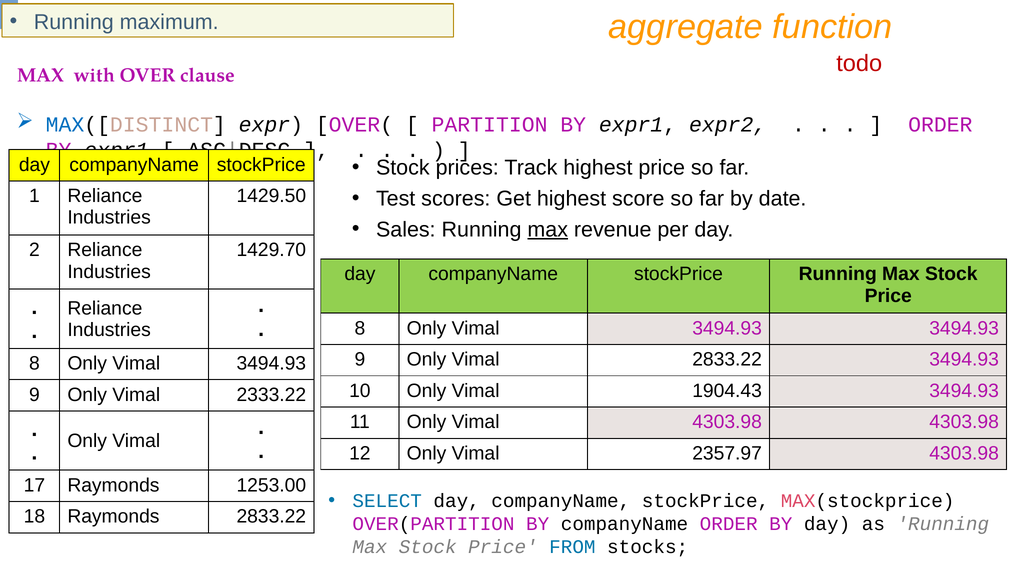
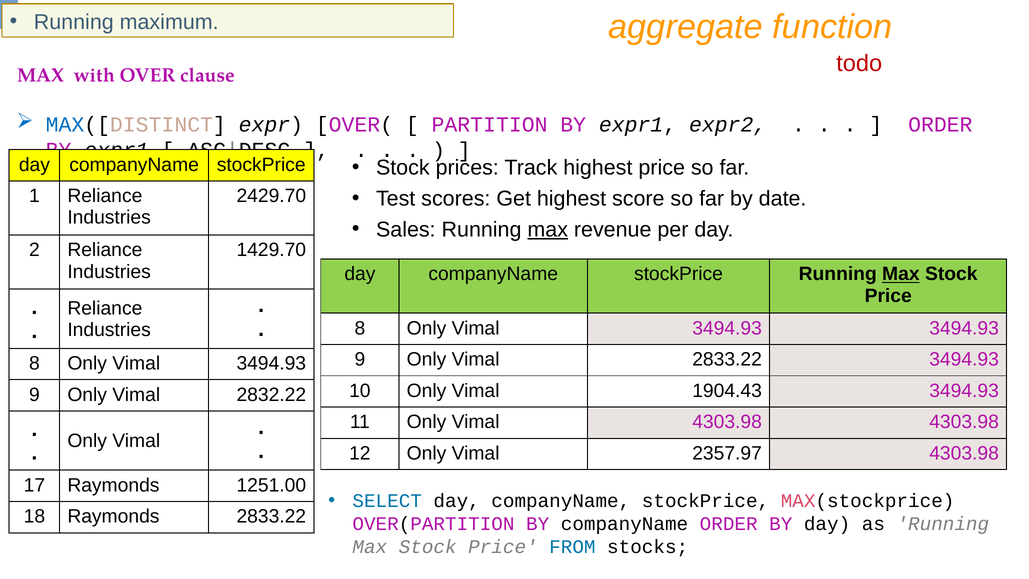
1429.50: 1429.50 -> 2429.70
Max at (901, 274) underline: none -> present
2333.22: 2333.22 -> 2832.22
1253.00: 1253.00 -> 1251.00
